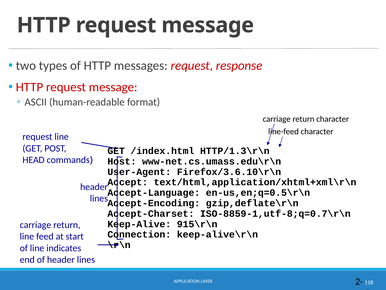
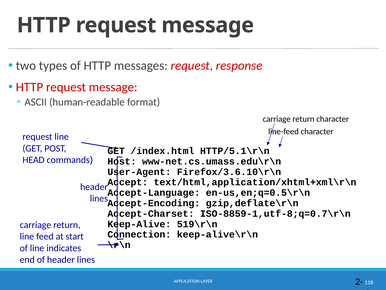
HTTP/1.3\r\n: HTTP/1.3\r\n -> HTTP/5.1\r\n
915\r\n: 915\r\n -> 519\r\n
